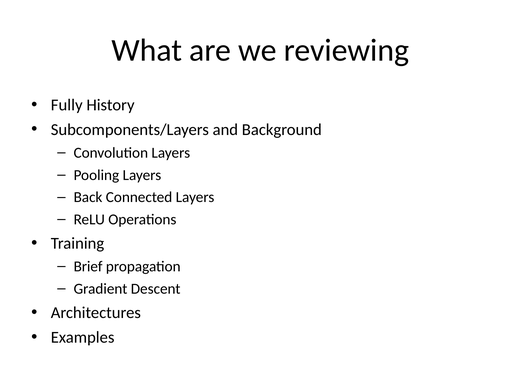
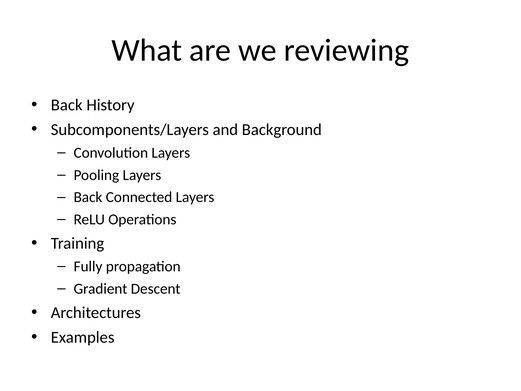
Fully at (67, 105): Fully -> Back
Brief: Brief -> Fully
